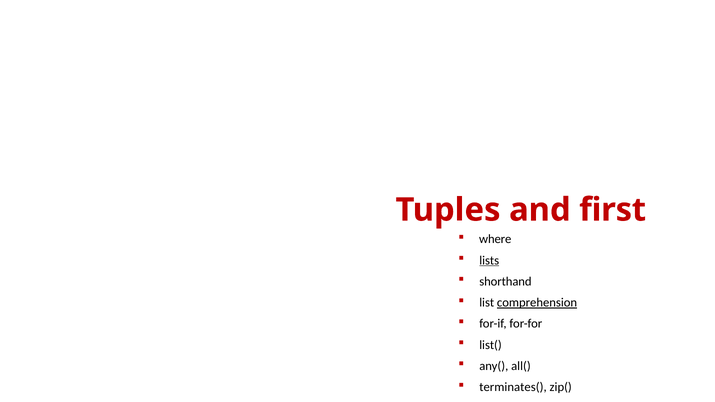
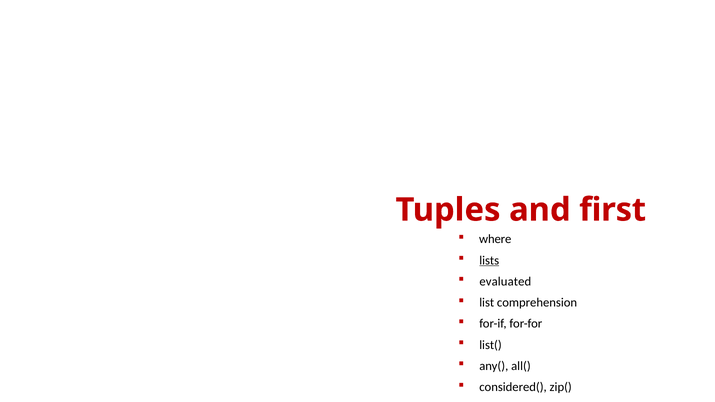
shorthand: shorthand -> evaluated
comprehension underline: present -> none
terminates(: terminates( -> considered(
